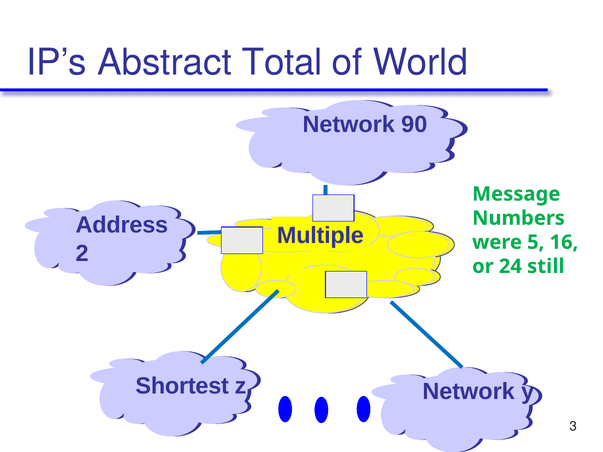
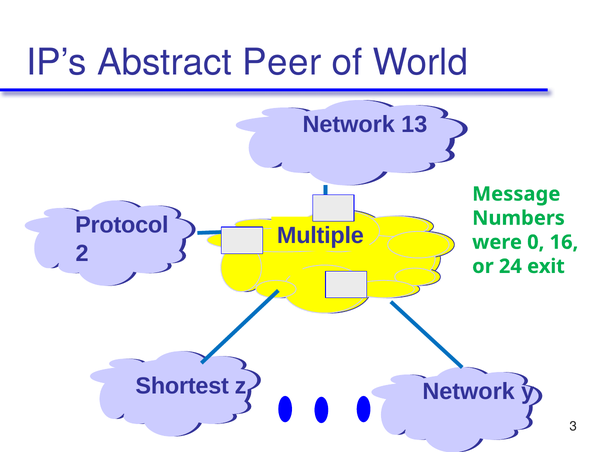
Total: Total -> Peer
90: 90 -> 13
Address: Address -> Protocol
5: 5 -> 0
still: still -> exit
